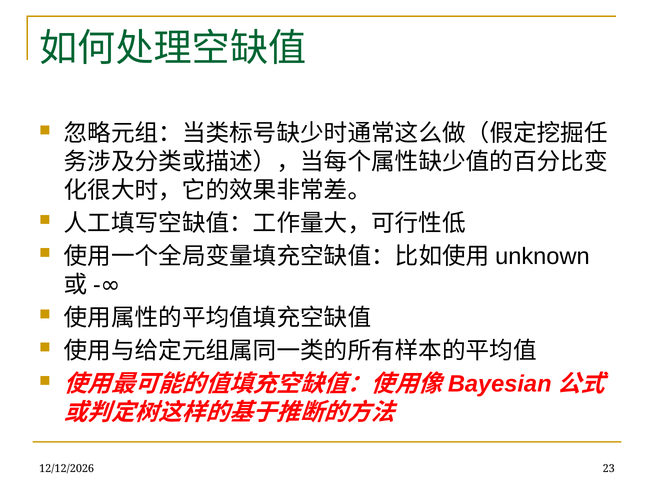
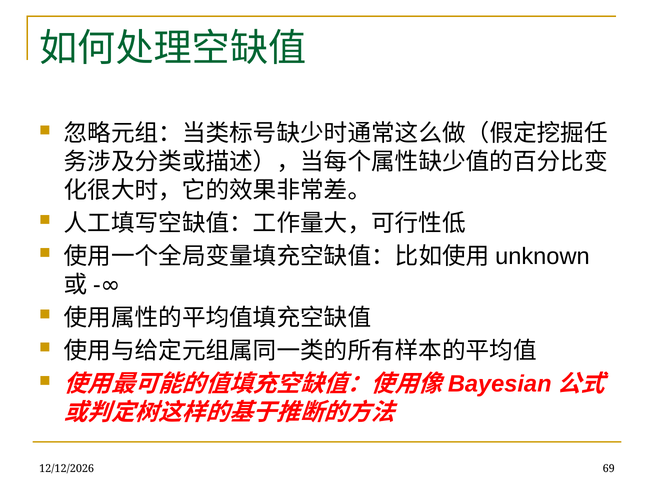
23: 23 -> 69
